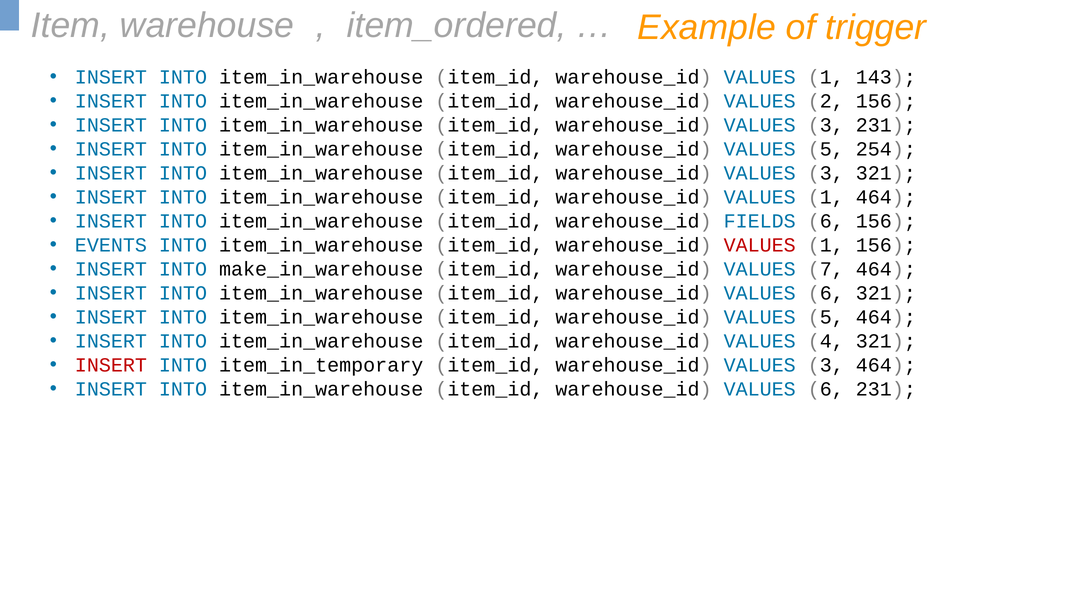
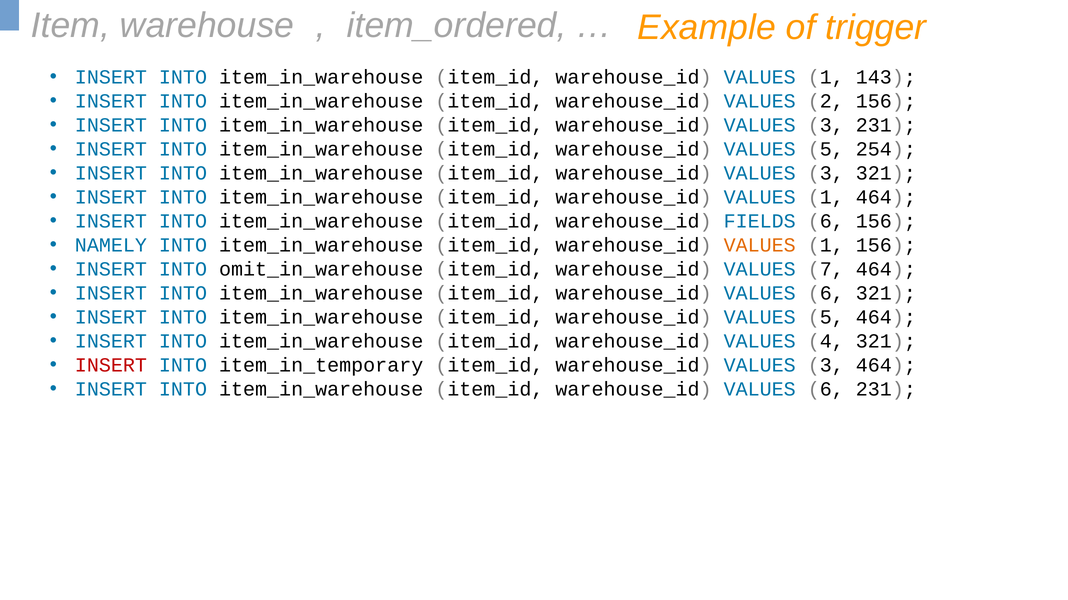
EVENTS: EVENTS -> NAMELY
VALUES at (760, 245) colour: red -> orange
make_in_warehouse: make_in_warehouse -> omit_in_warehouse
